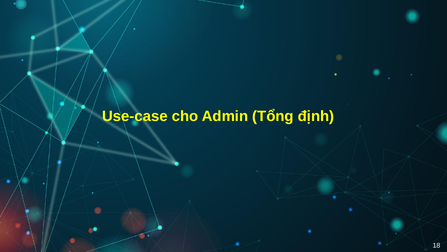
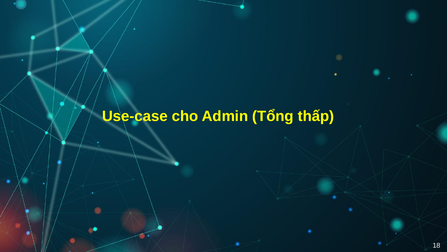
định: định -> thấp
